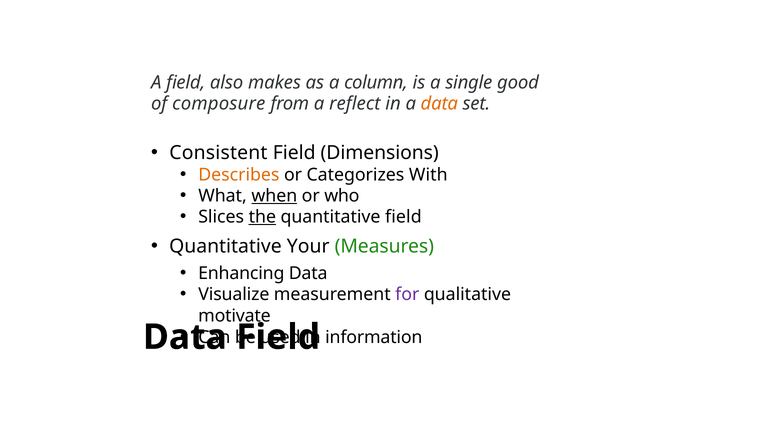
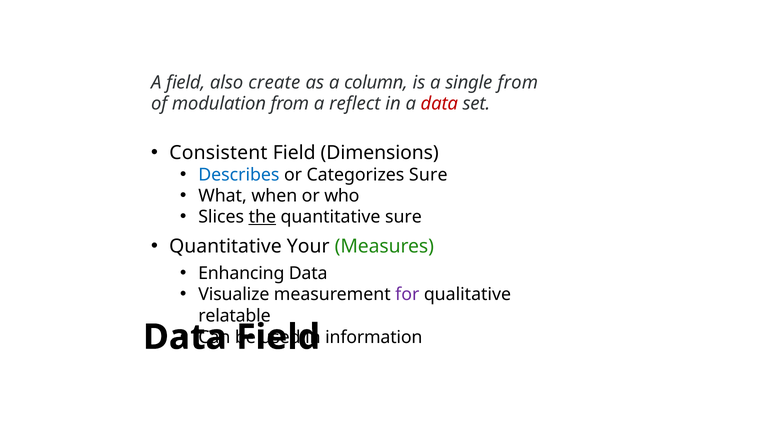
makes: makes -> create
single good: good -> from
composure: composure -> modulation
data at (439, 104) colour: orange -> red
Describes colour: orange -> blue
Categorizes With: With -> Sure
when underline: present -> none
quantitative field: field -> sure
motivate: motivate -> relatable
